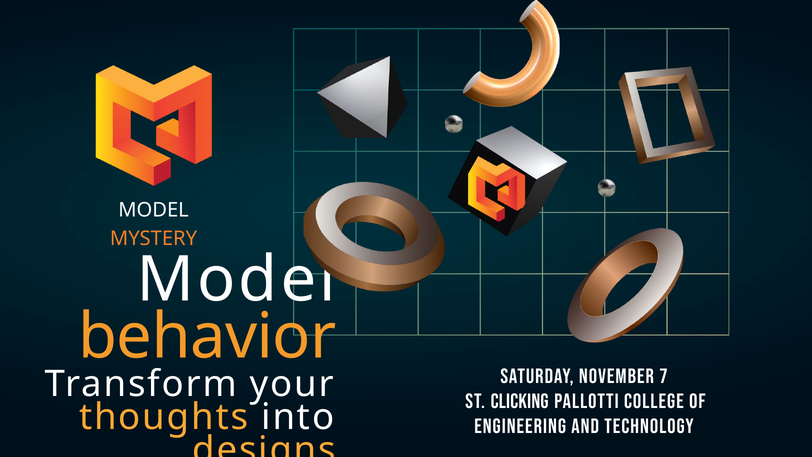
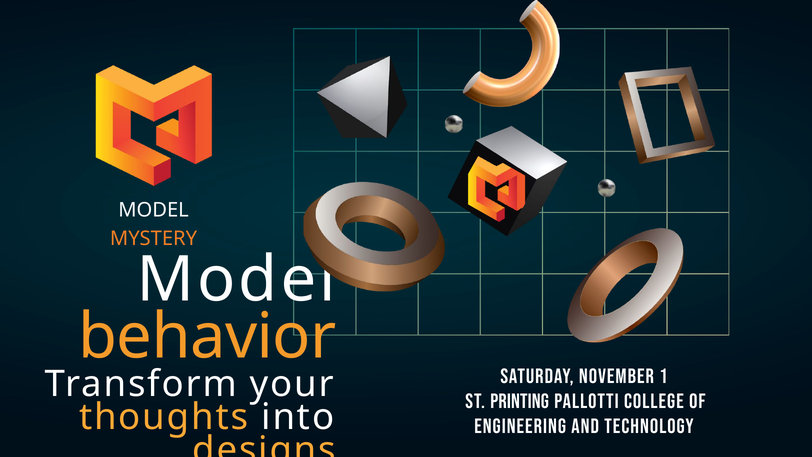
7: 7 -> 1
Clicking: Clicking -> Printing
